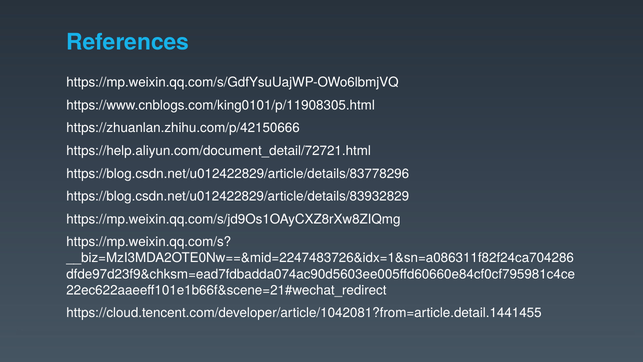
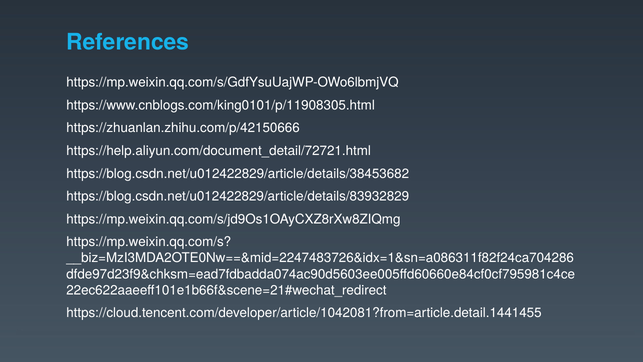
https://blog.csdn.net/u012422829/article/details/83778296: https://blog.csdn.net/u012422829/article/details/83778296 -> https://blog.csdn.net/u012422829/article/details/38453682
